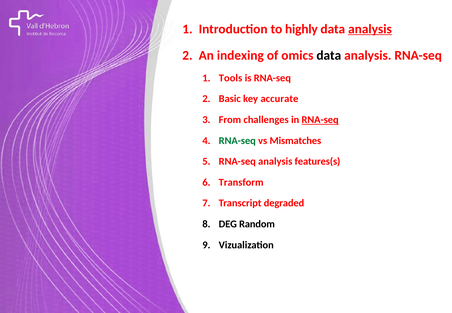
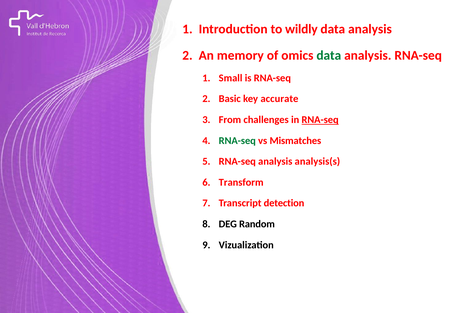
highly: highly -> wildly
analysis at (370, 29) underline: present -> none
indexing: indexing -> memory
data at (329, 56) colour: black -> green
Tools: Tools -> Small
features(s: features(s -> analysis(s
degraded: degraded -> detection
